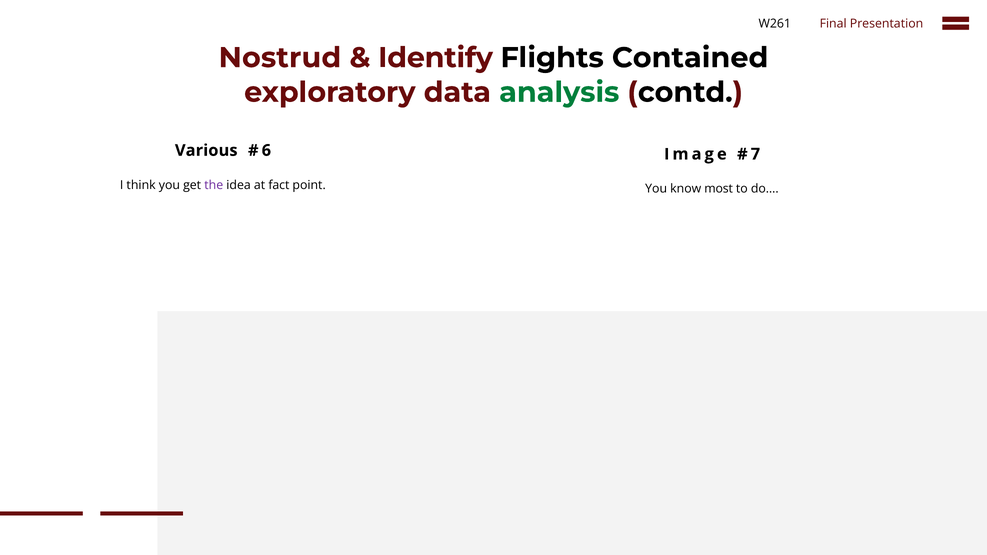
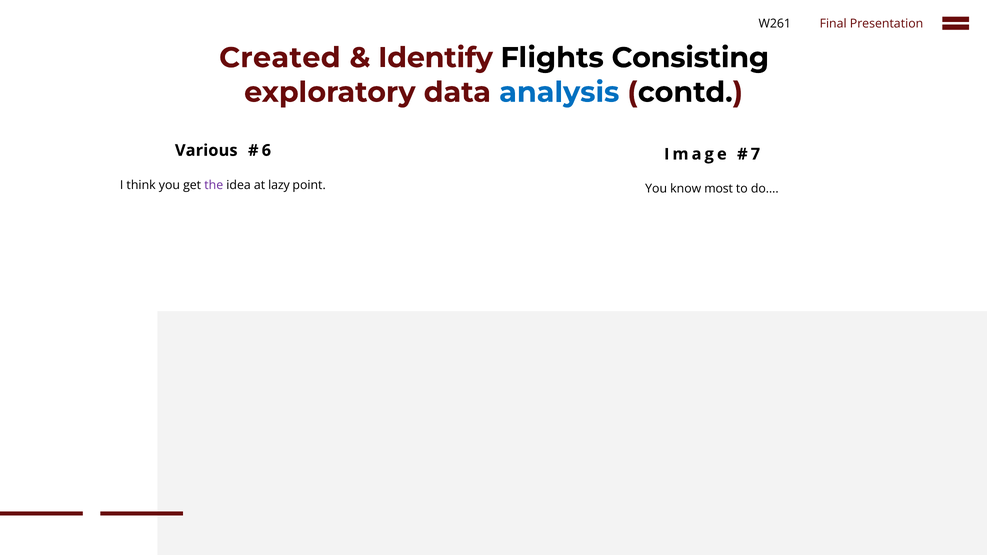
Nostrud: Nostrud -> Created
Contained: Contained -> Consisting
analysis colour: green -> blue
fact: fact -> lazy
